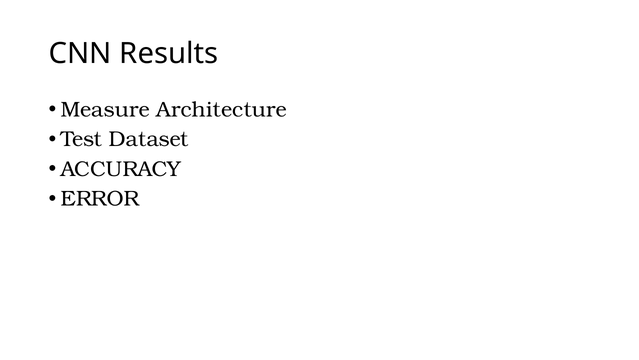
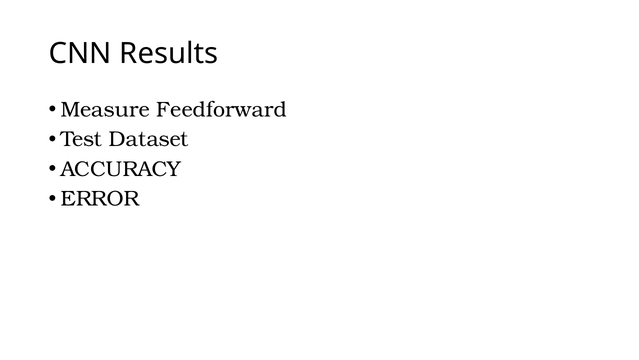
Architecture: Architecture -> Feedforward
